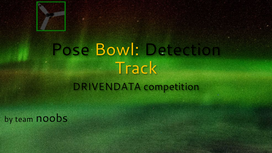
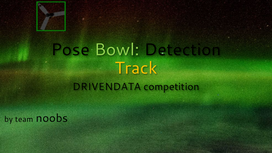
Bowl colour: yellow -> light green
